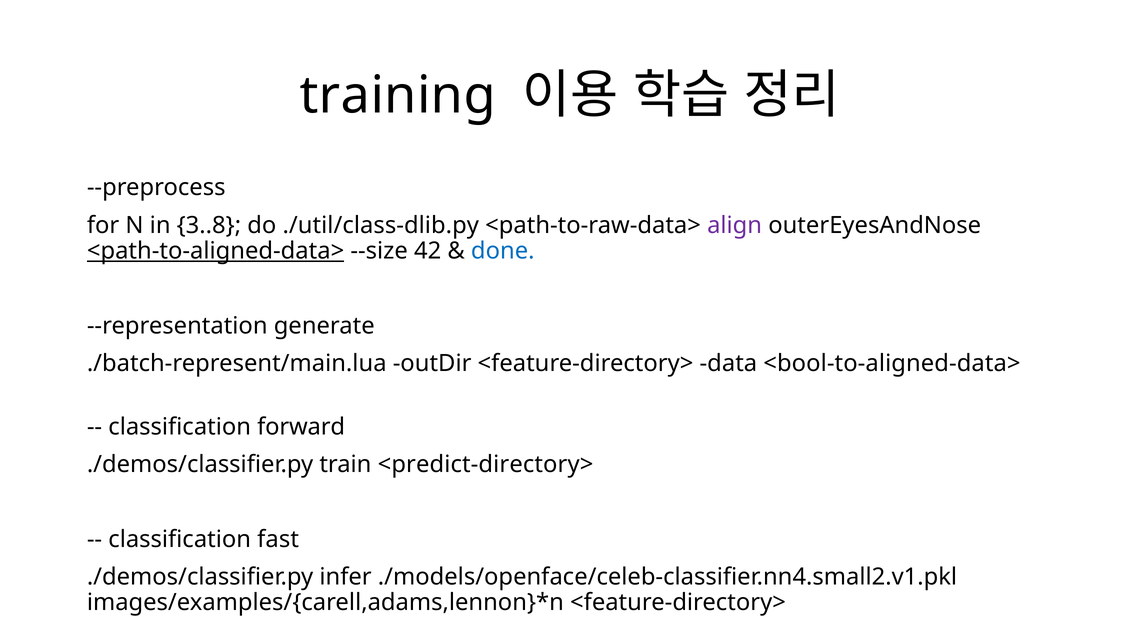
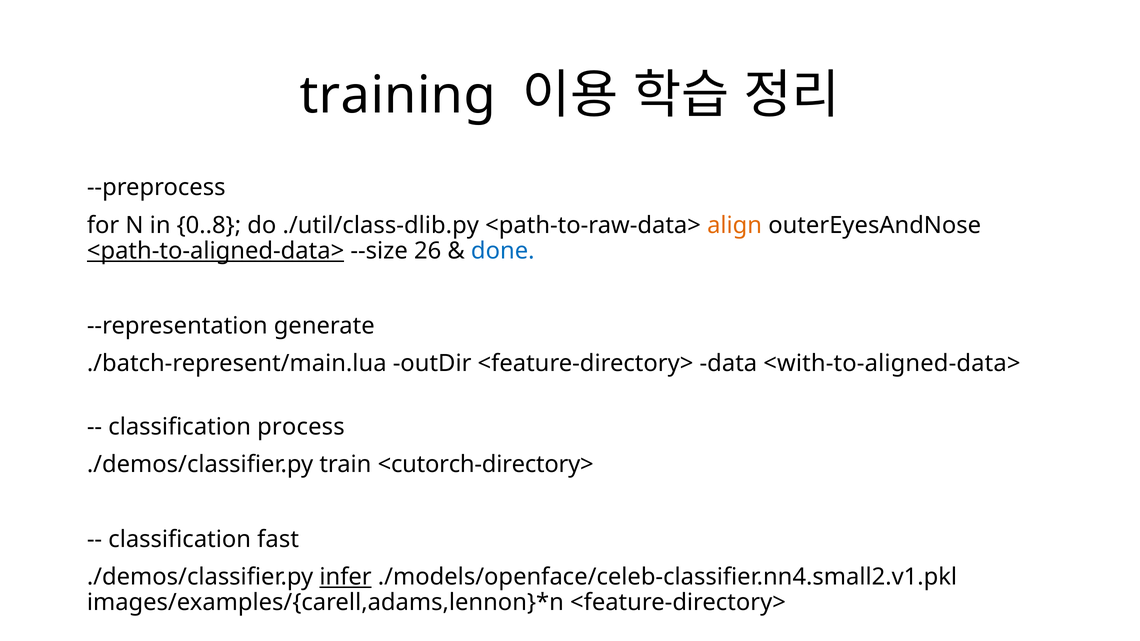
3..8: 3..8 -> 0..8
align colour: purple -> orange
42: 42 -> 26
<bool-to-aligned-data>: <bool-to-aligned-data> -> <with-to-aligned-data>
forward: forward -> process
<predict-directory>: <predict-directory> -> <cutorch-directory>
infer underline: none -> present
